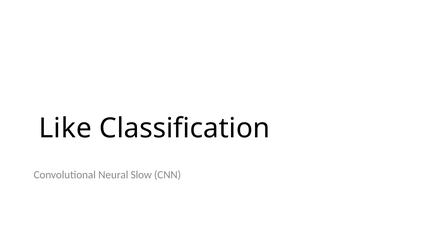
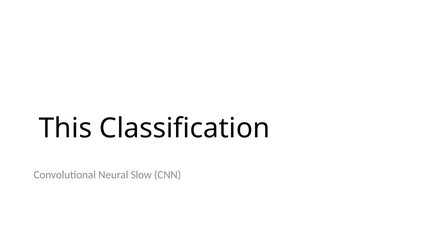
Like: Like -> This
